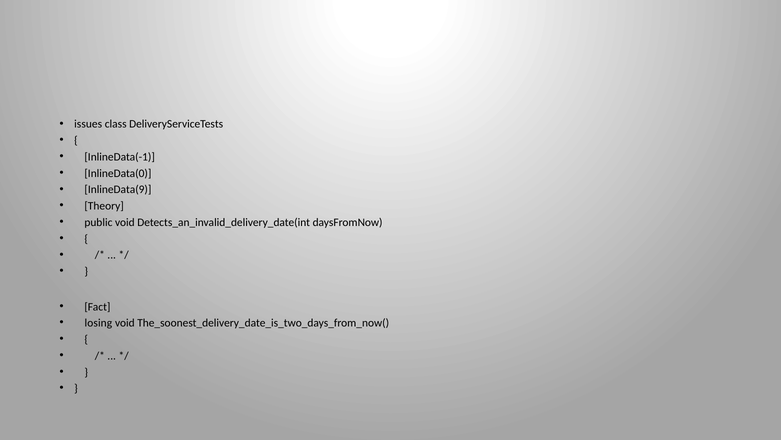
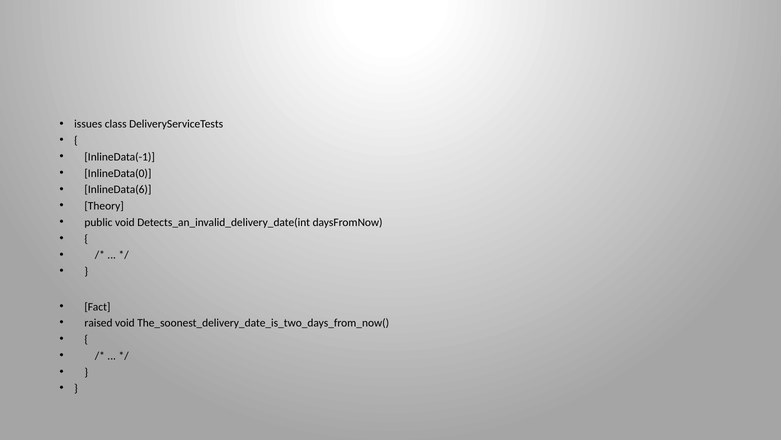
InlineData(9: InlineData(9 -> InlineData(6
losing: losing -> raised
